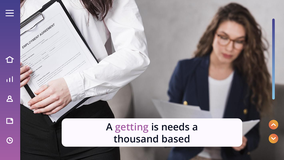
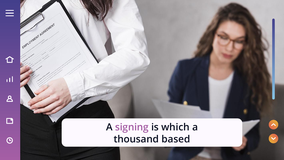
getting: getting -> signing
needs: needs -> which
